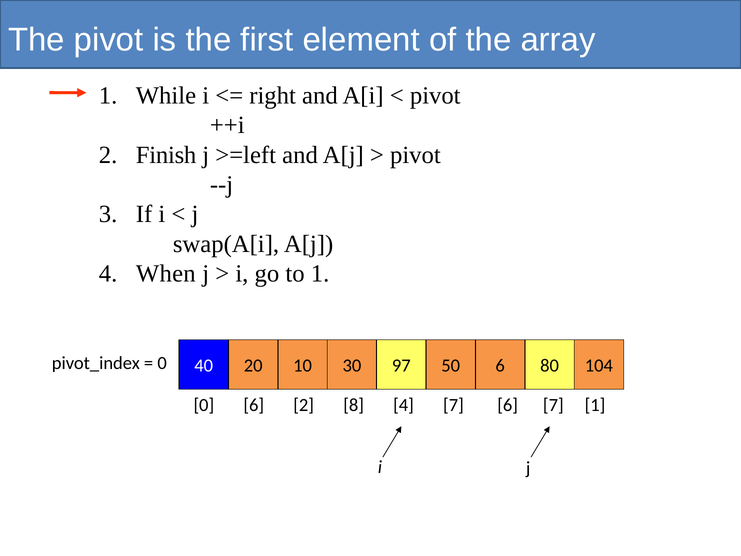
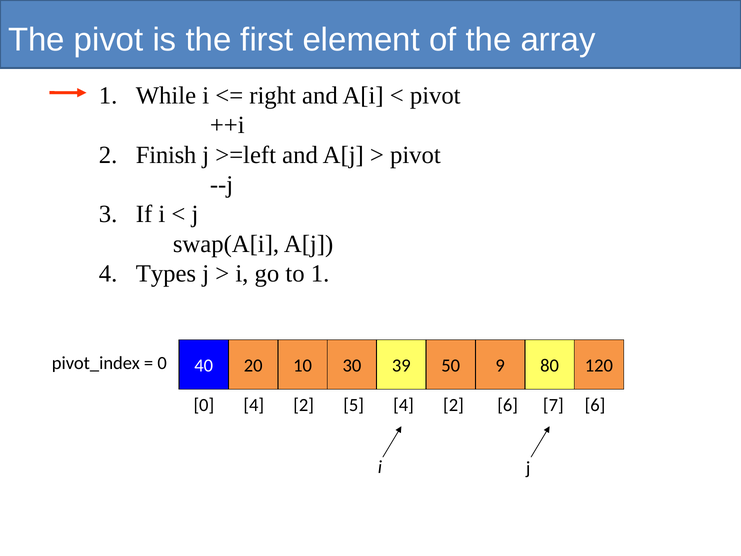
When: When -> Types
97: 97 -> 39
50 6: 6 -> 9
104: 104 -> 120
0 6: 6 -> 4
8: 8 -> 5
7 at (453, 405): 7 -> 2
7 1: 1 -> 6
